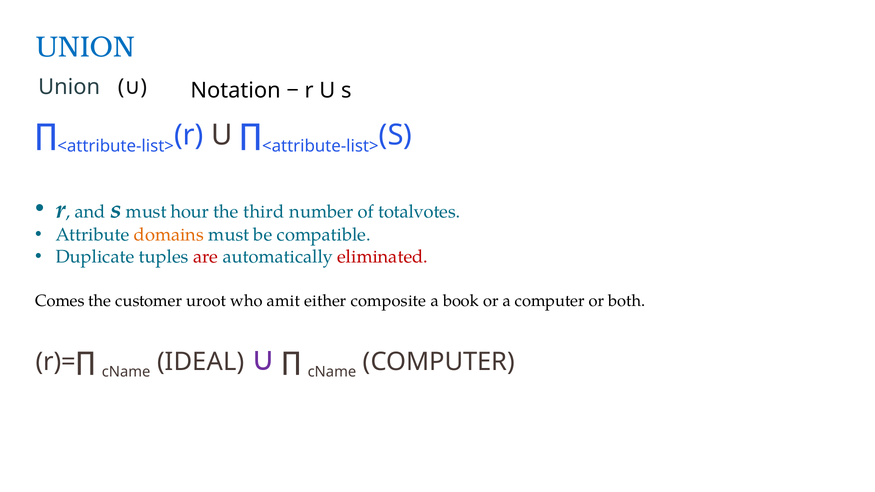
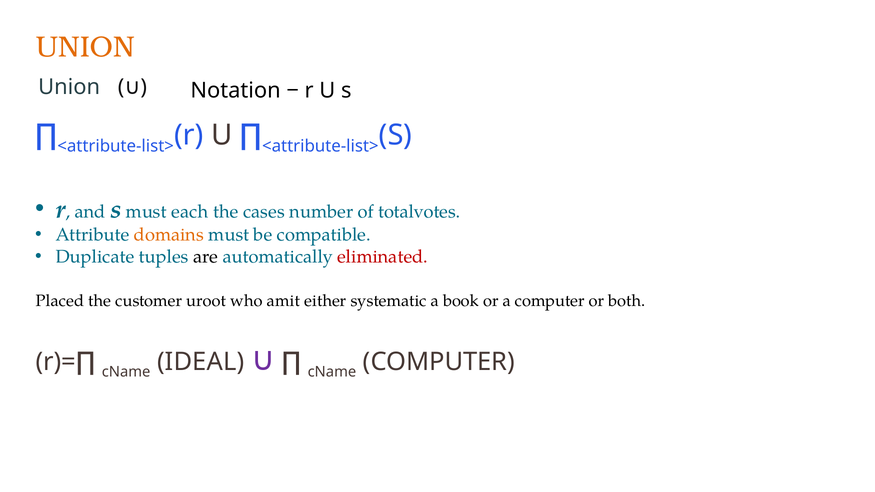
UNION at (85, 47) colour: blue -> orange
hour: hour -> each
third: third -> cases
are colour: red -> black
Comes: Comes -> Placed
composite: composite -> systematic
